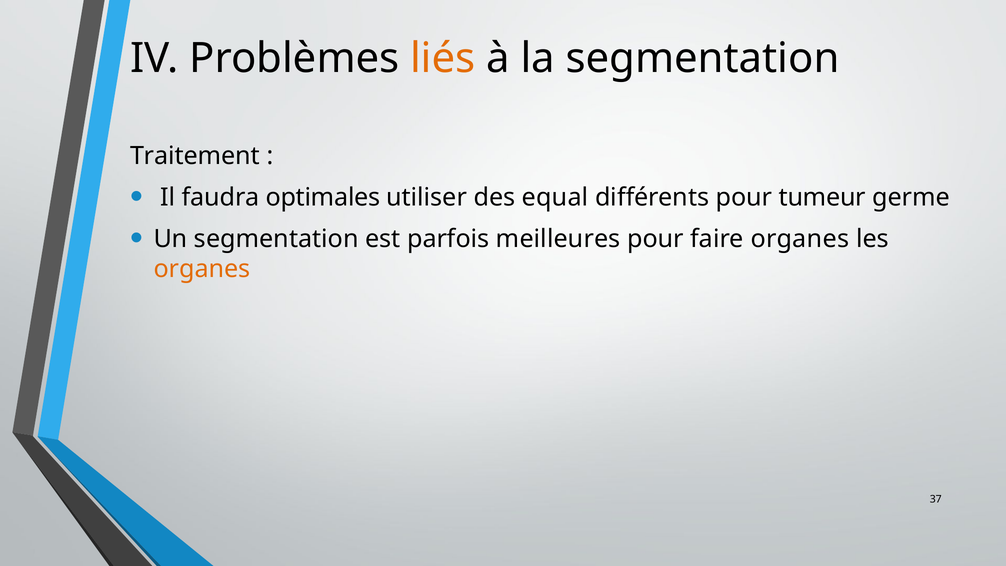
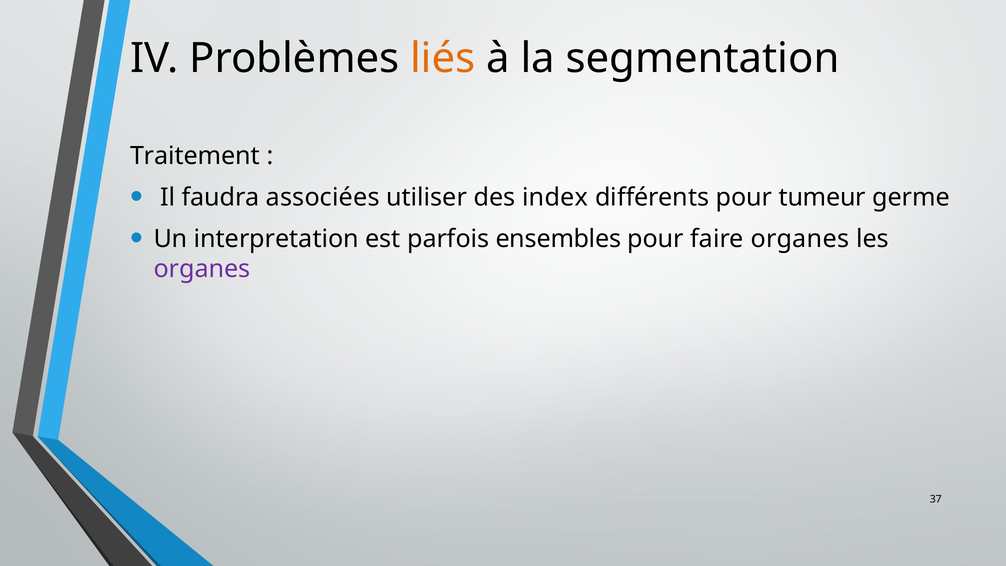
optimales: optimales -> associées
equal: equal -> index
Un segmentation: segmentation -> interpretation
meilleures: meilleures -> ensembles
organes at (202, 269) colour: orange -> purple
